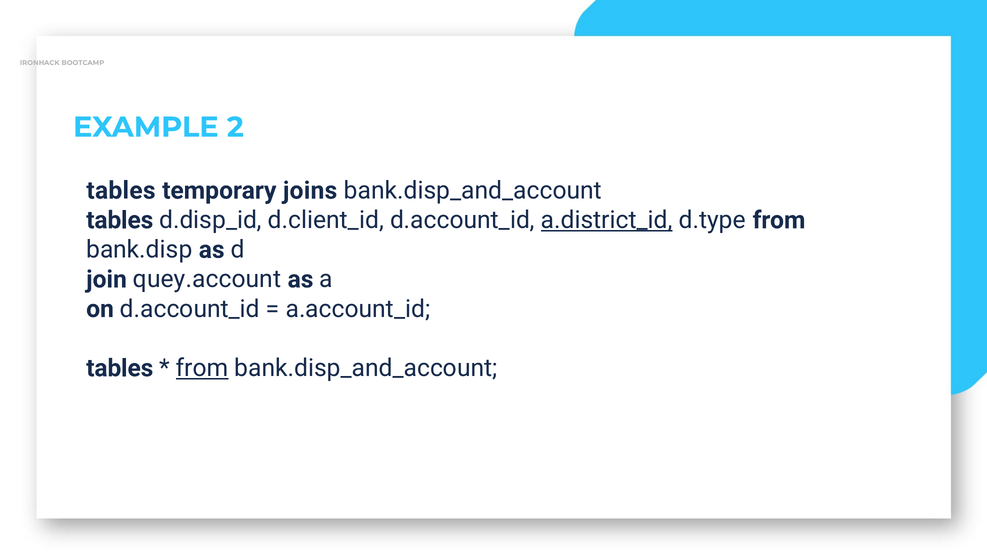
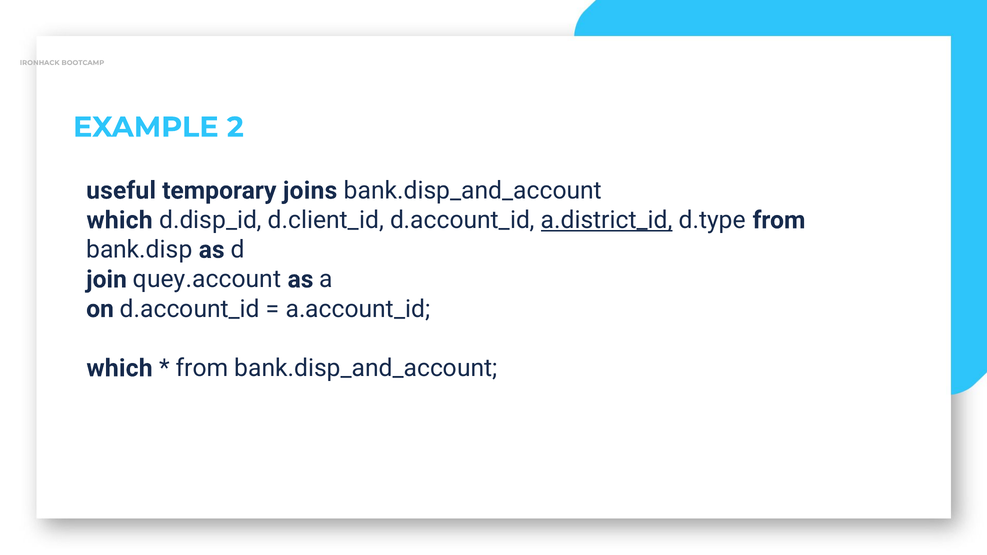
tables at (121, 191): tables -> useful
tables at (120, 220): tables -> which
tables at (120, 368): tables -> which
from at (202, 368) underline: present -> none
